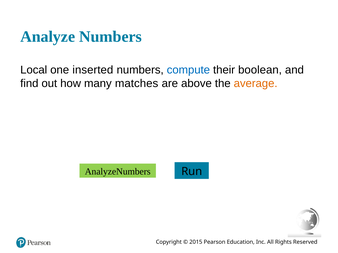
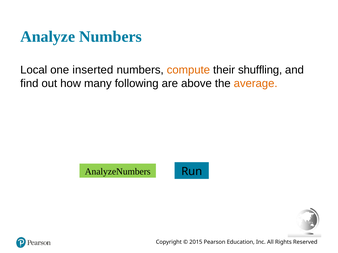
compute colour: blue -> orange
boolean: boolean -> shuffling
matches: matches -> following
